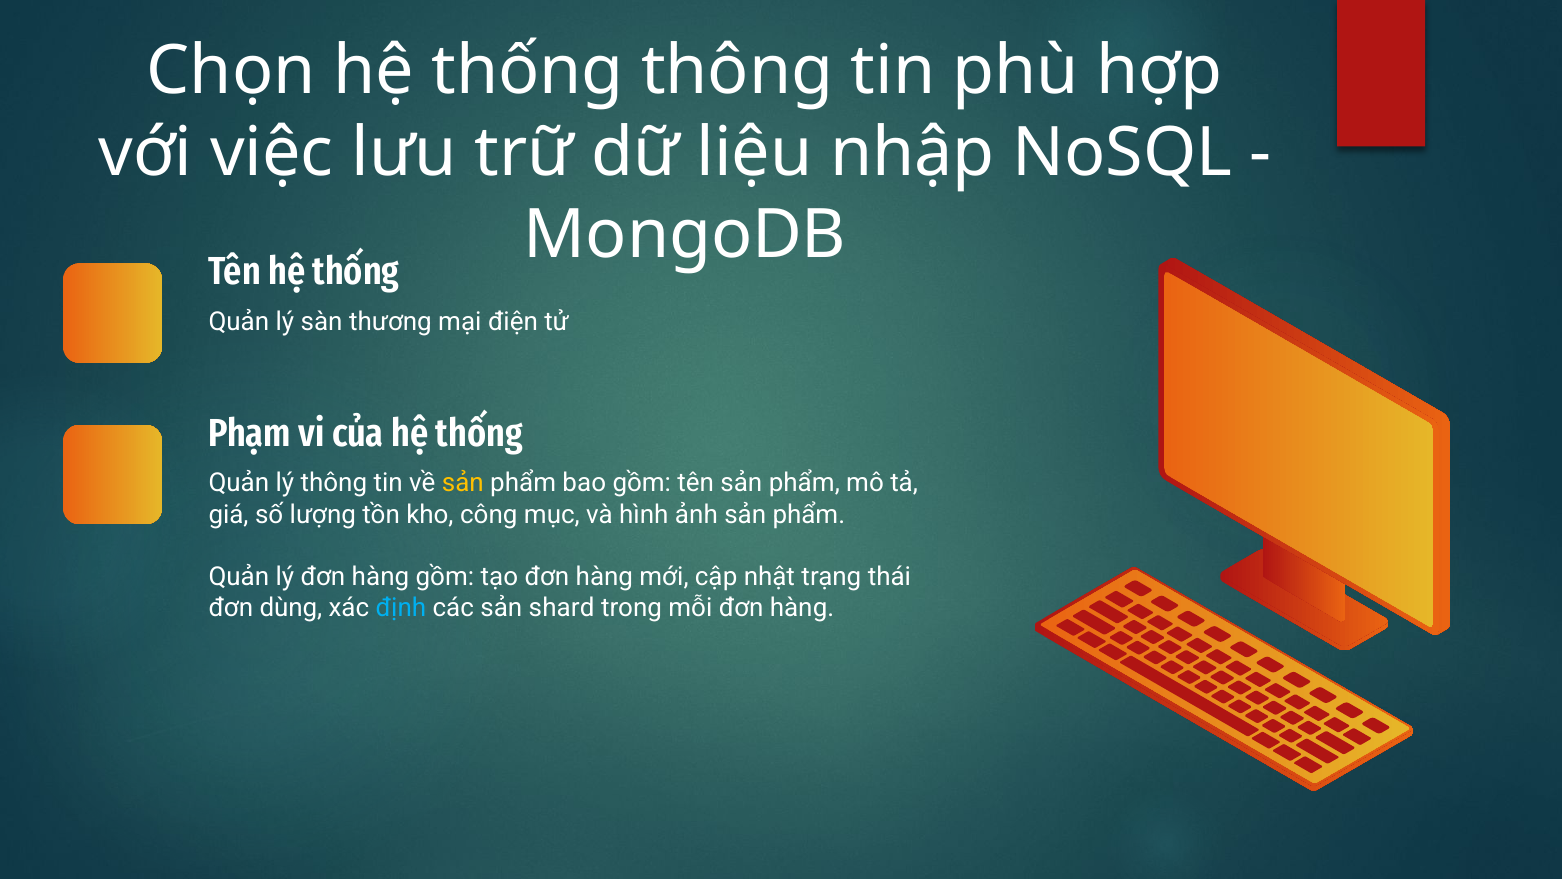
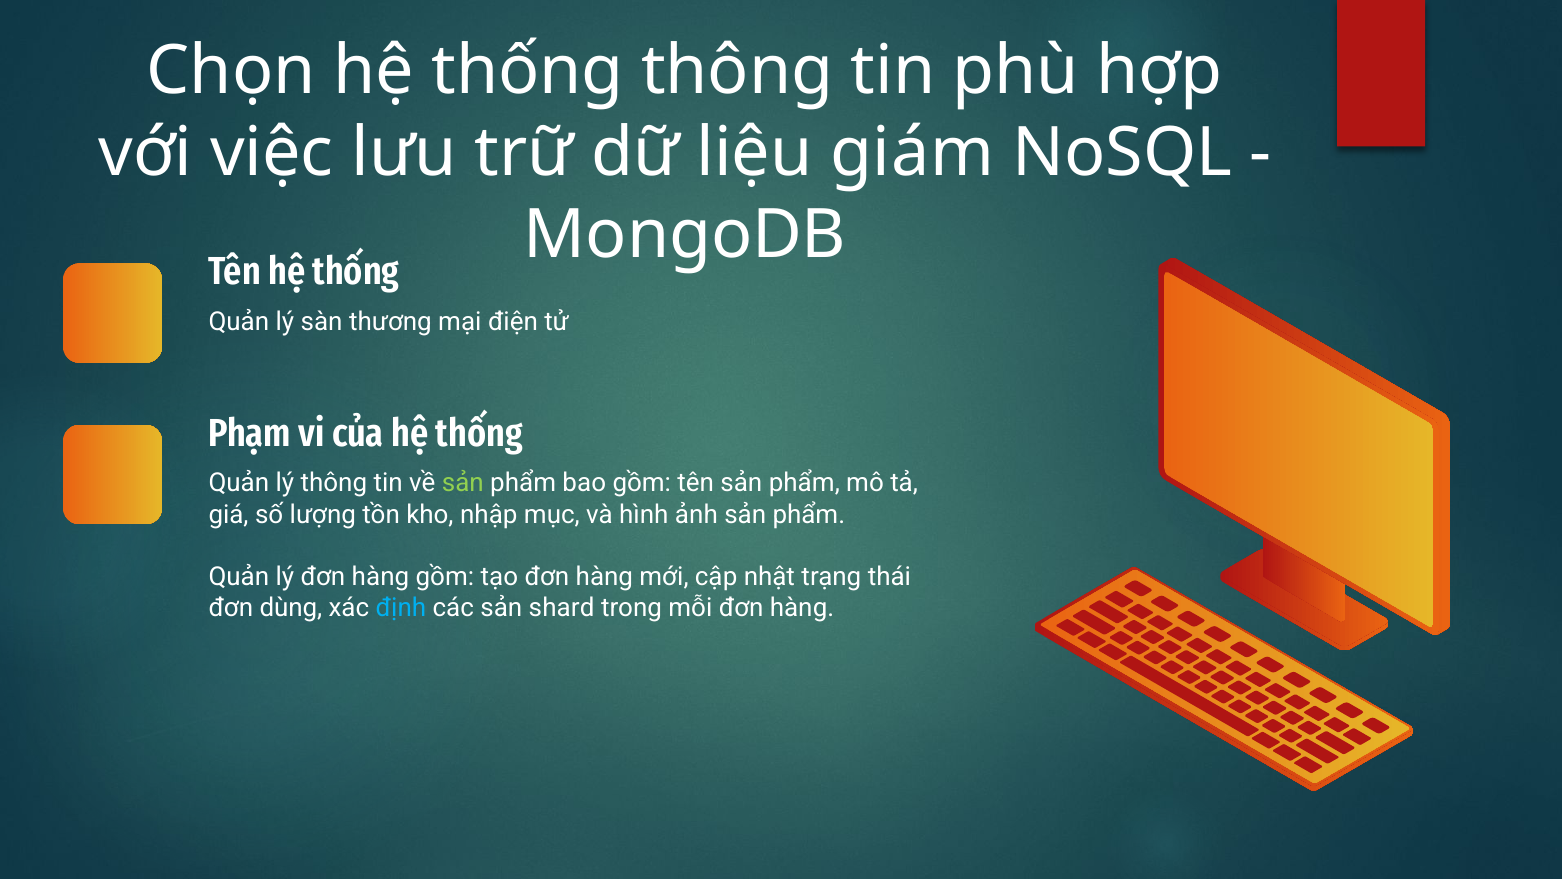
nhập: nhập -> giám
sản at (463, 483) colour: yellow -> light green
công: công -> nhập
